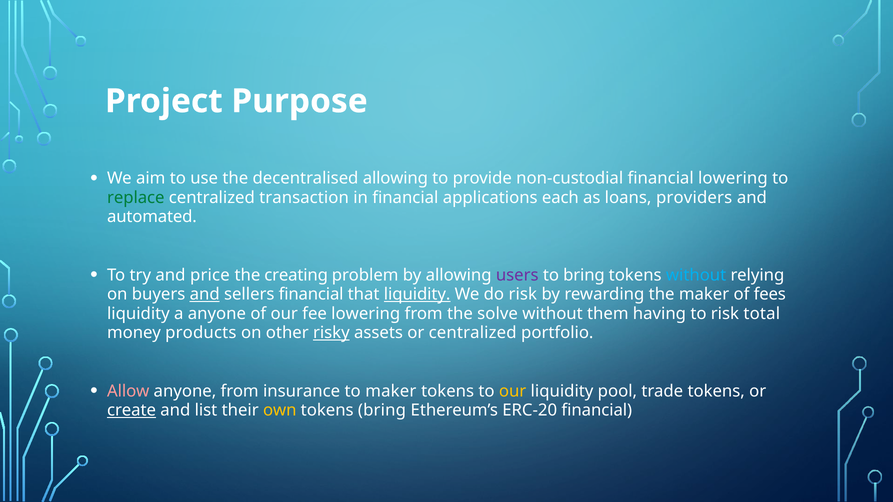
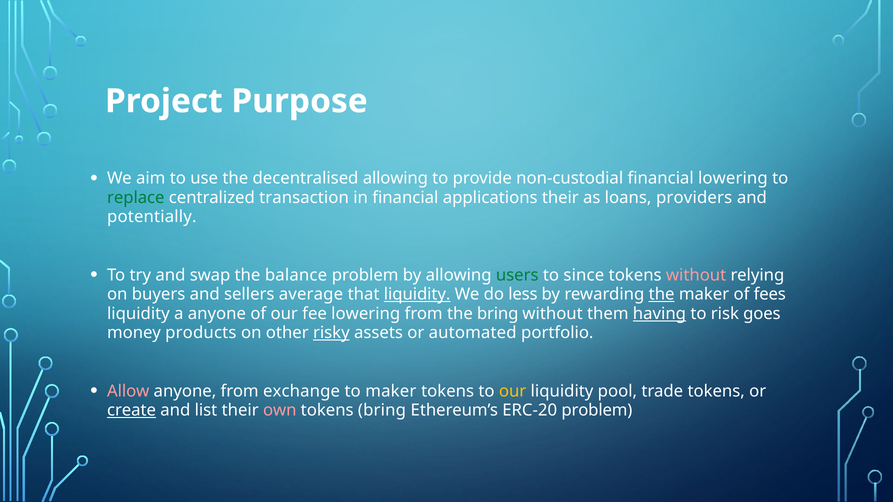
applications each: each -> their
automated: automated -> potentially
price: price -> swap
creating: creating -> balance
users colour: purple -> green
to bring: bring -> since
without at (696, 275) colour: light blue -> pink
and at (205, 295) underline: present -> none
sellers financial: financial -> average
do risk: risk -> less
the at (662, 295) underline: none -> present
the solve: solve -> bring
having underline: none -> present
total: total -> goes
or centralized: centralized -> automated
insurance: insurance -> exchange
own colour: yellow -> pink
ERC-20 financial: financial -> problem
